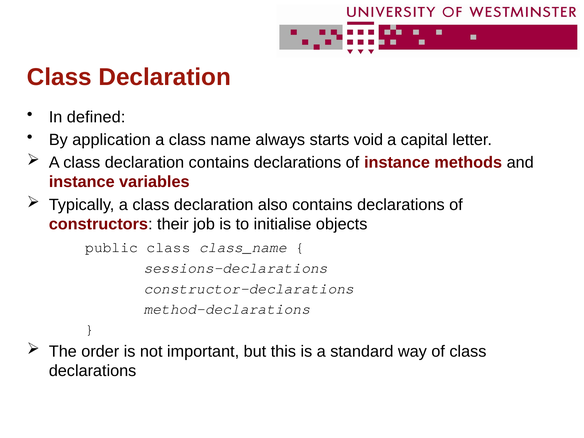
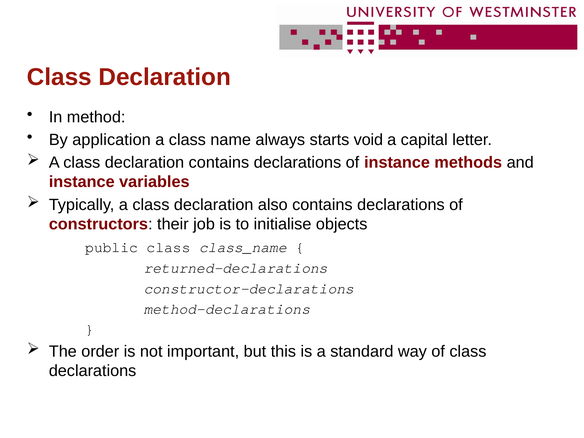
defined: defined -> method
sessions-declarations: sessions-declarations -> returned-declarations
